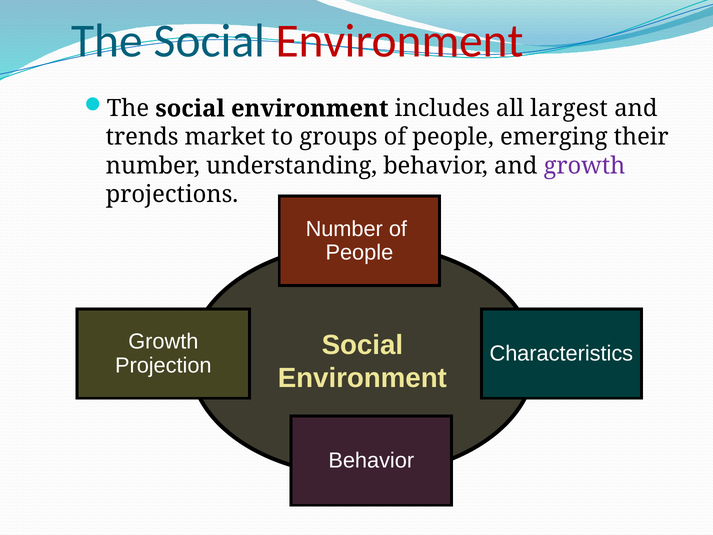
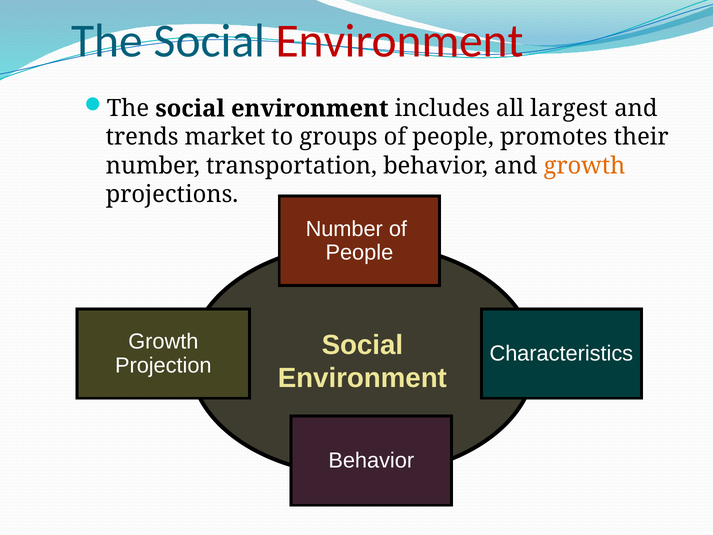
emerging: emerging -> promotes
understanding: understanding -> transportation
growth at (584, 166) colour: purple -> orange
